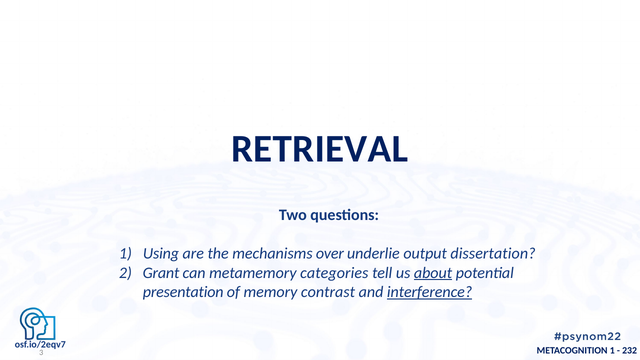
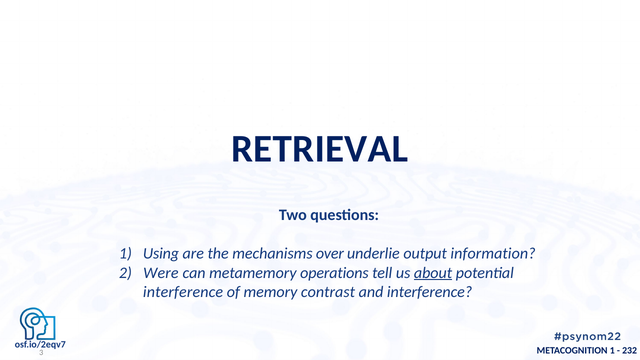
dissertation: dissertation -> information
Grant: Grant -> Were
categories: categories -> operations
presentation at (183, 292): presentation -> interference
interference at (430, 292) underline: present -> none
